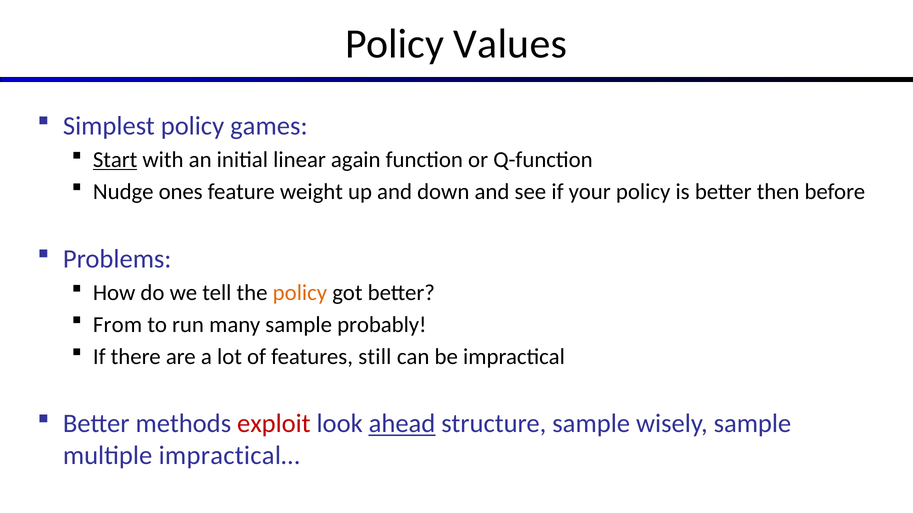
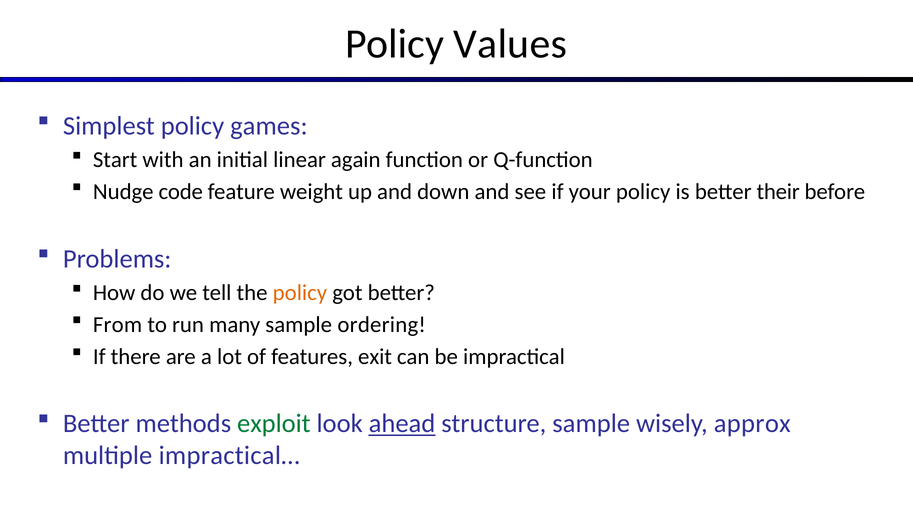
Start underline: present -> none
ones: ones -> code
then: then -> their
probably: probably -> ordering
still: still -> exit
exploit colour: red -> green
wisely sample: sample -> approx
